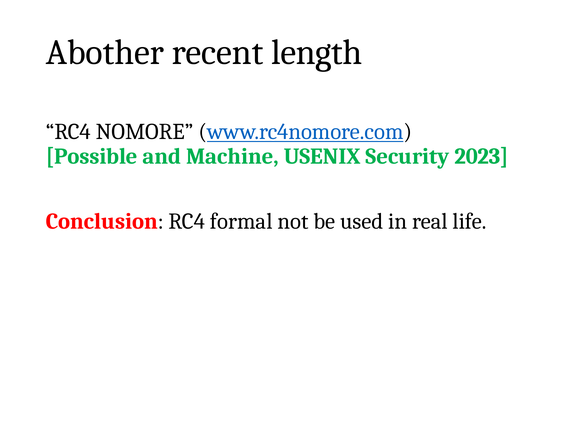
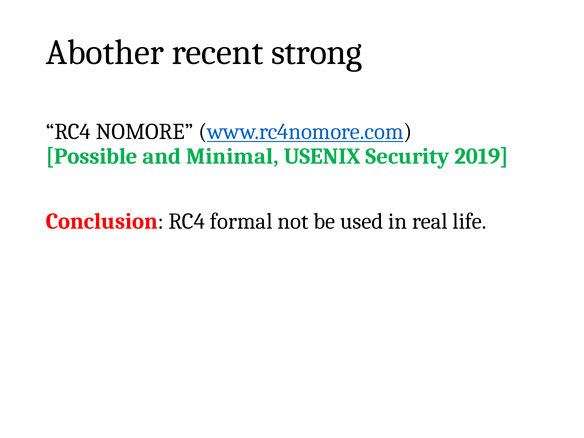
length: length -> strong
Machine: Machine -> Minimal
2023: 2023 -> 2019
